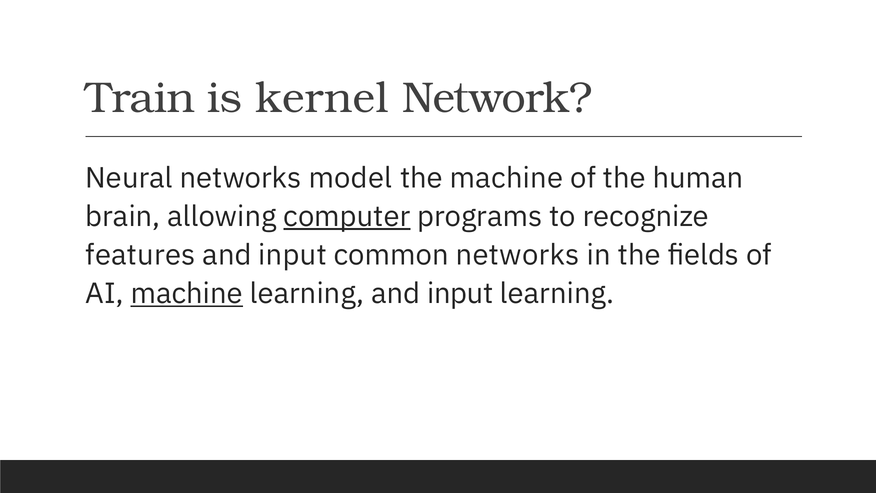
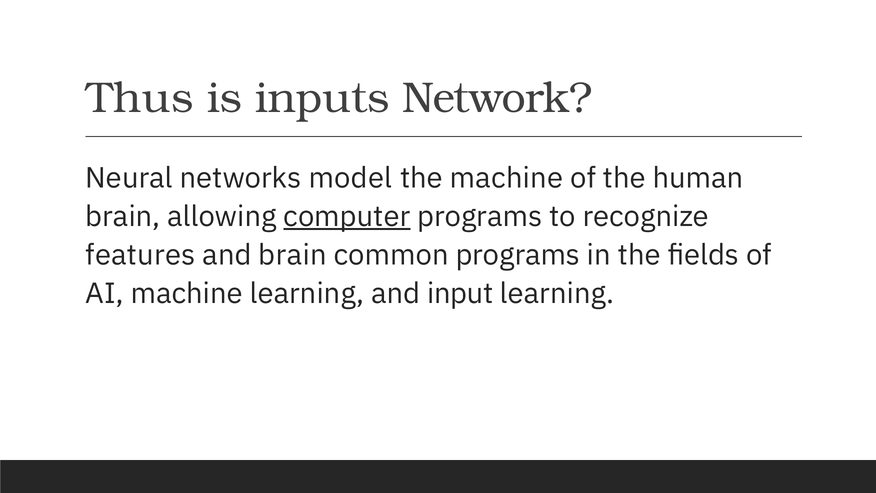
Train: Train -> Thus
kernel: kernel -> inputs
input at (293, 255): input -> brain
common networks: networks -> programs
machine at (187, 294) underline: present -> none
